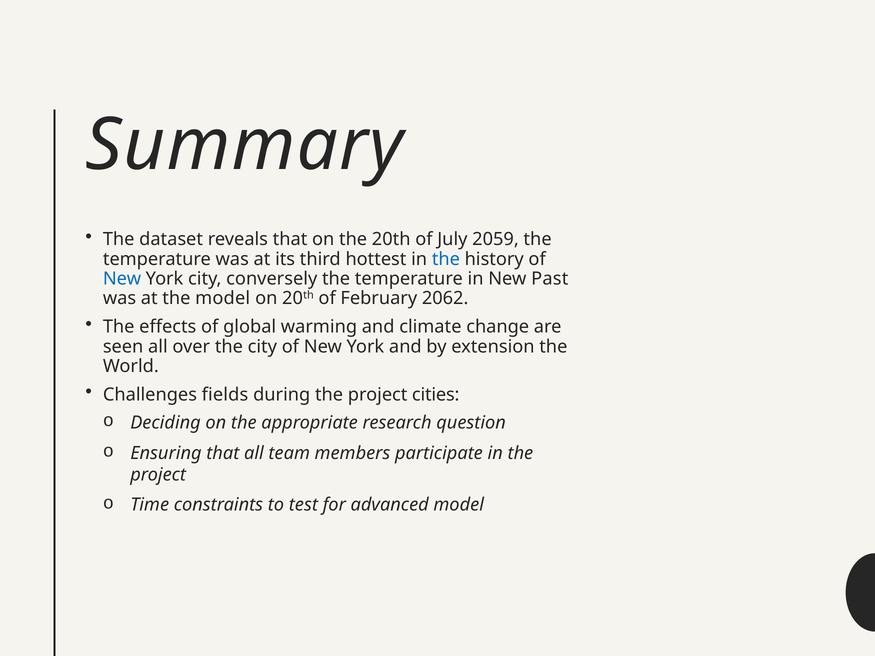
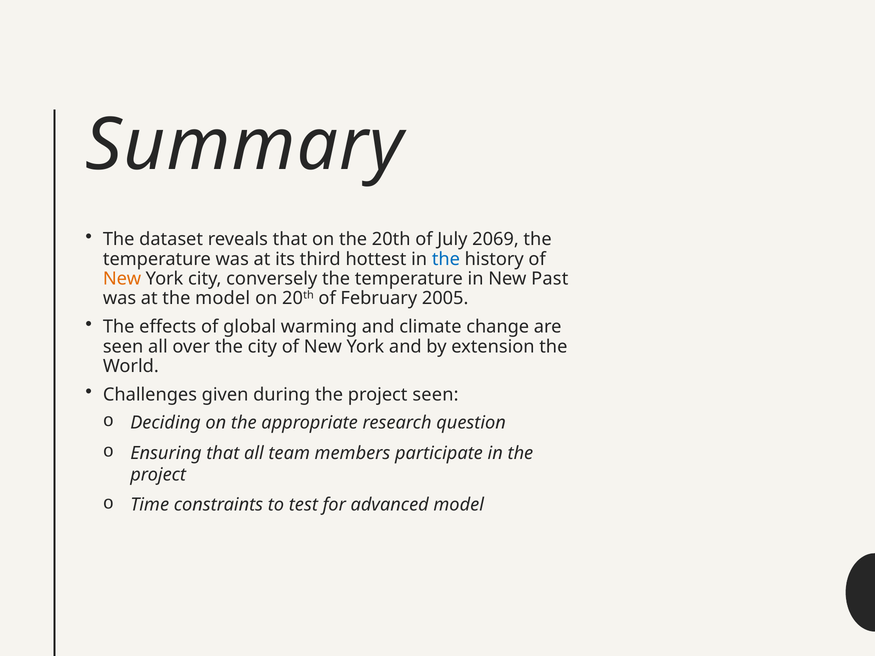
2059: 2059 -> 2069
New at (122, 279) colour: blue -> orange
2062: 2062 -> 2005
fields: fields -> given
project cities: cities -> seen
